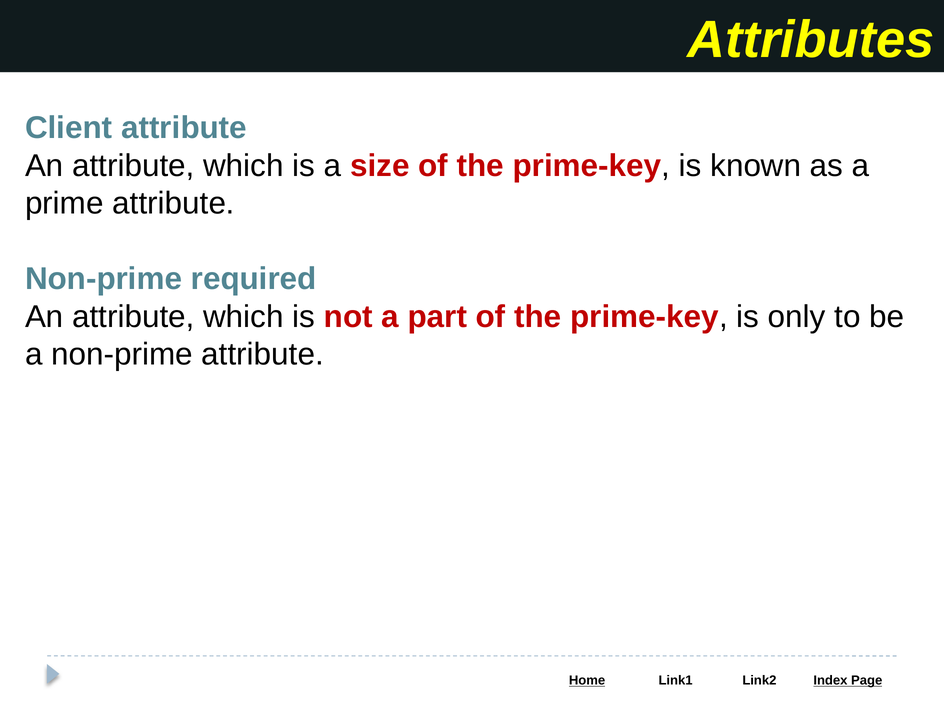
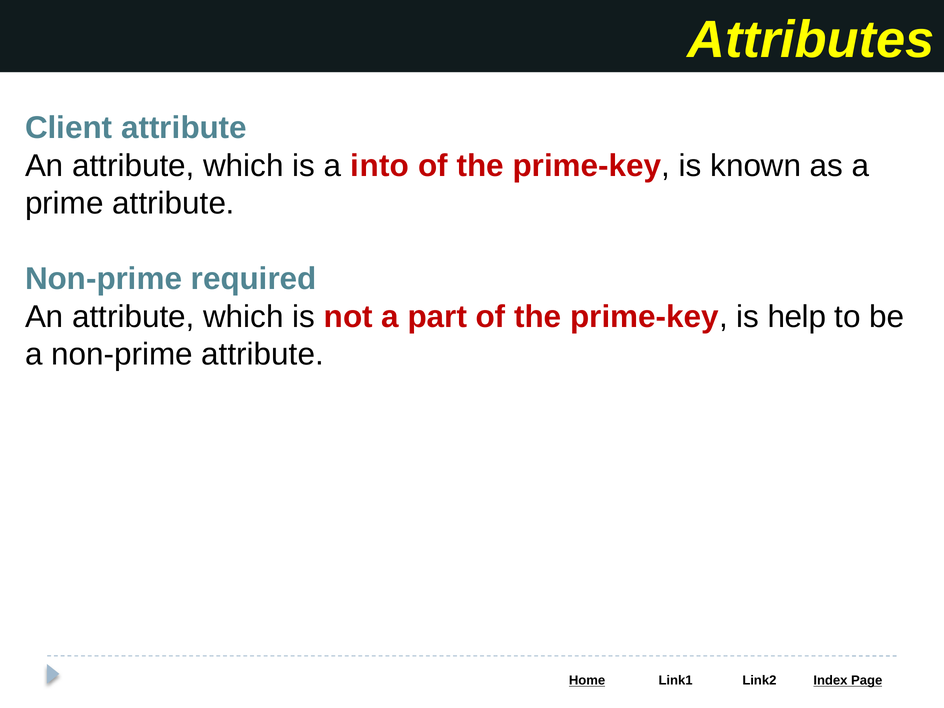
size: size -> into
only: only -> help
